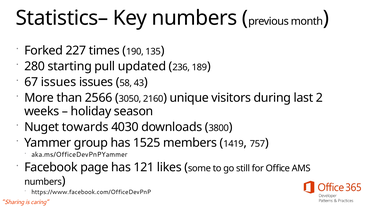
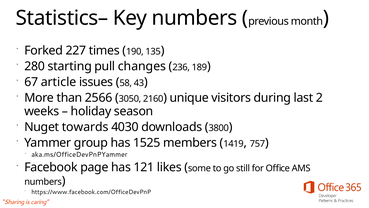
updated: updated -> changes
67 issues: issues -> article
